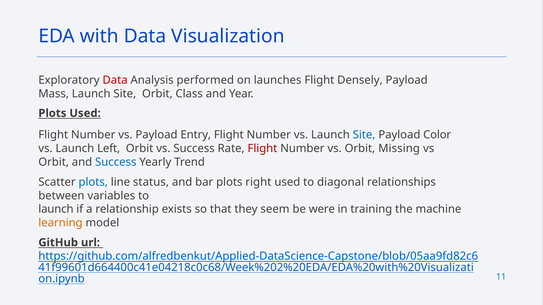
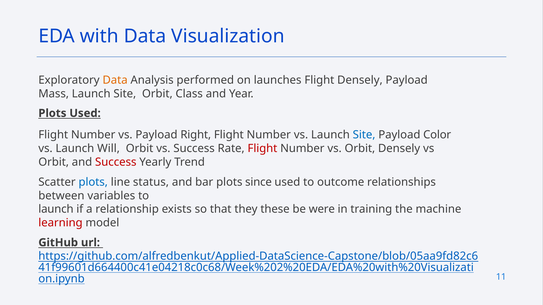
Data at (115, 80) colour: red -> orange
Entry: Entry -> Right
Left: Left -> Will
Orbit Missing: Missing -> Densely
Success at (116, 162) colour: blue -> red
right: right -> since
diagonal: diagonal -> outcome
seem: seem -> these
learning colour: orange -> red
